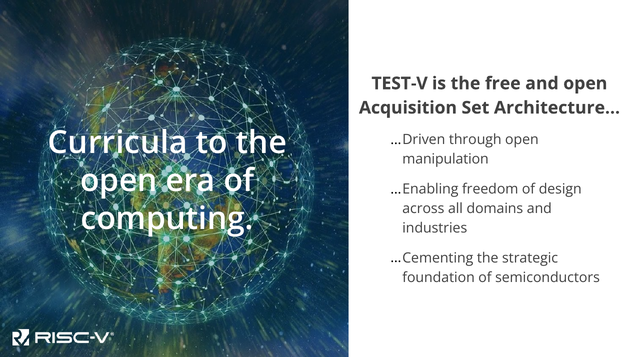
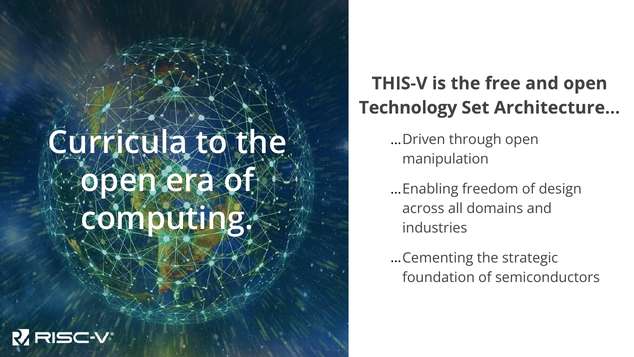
TEST-V: TEST-V -> THIS-V
Acquisition: Acquisition -> Technology
